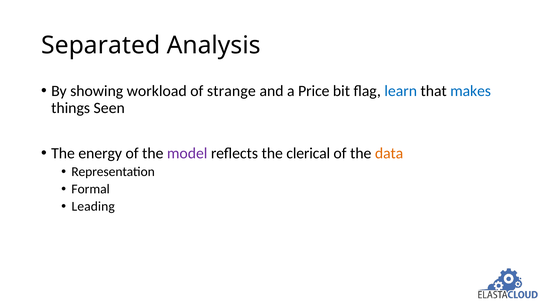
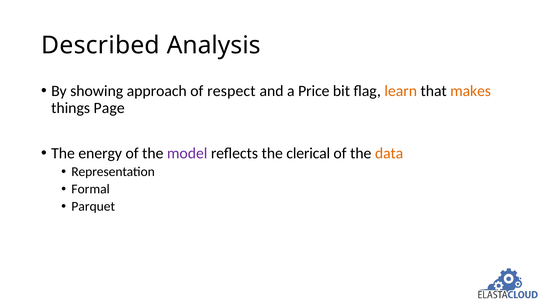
Separated: Separated -> Described
workload: workload -> approach
strange: strange -> respect
learn colour: blue -> orange
makes colour: blue -> orange
Seen: Seen -> Page
Leading: Leading -> Parquet
